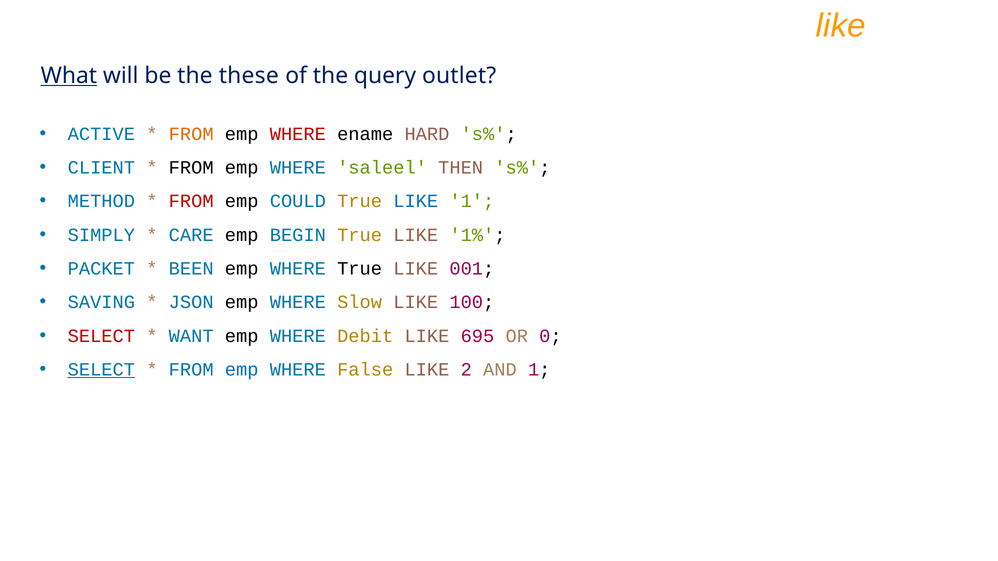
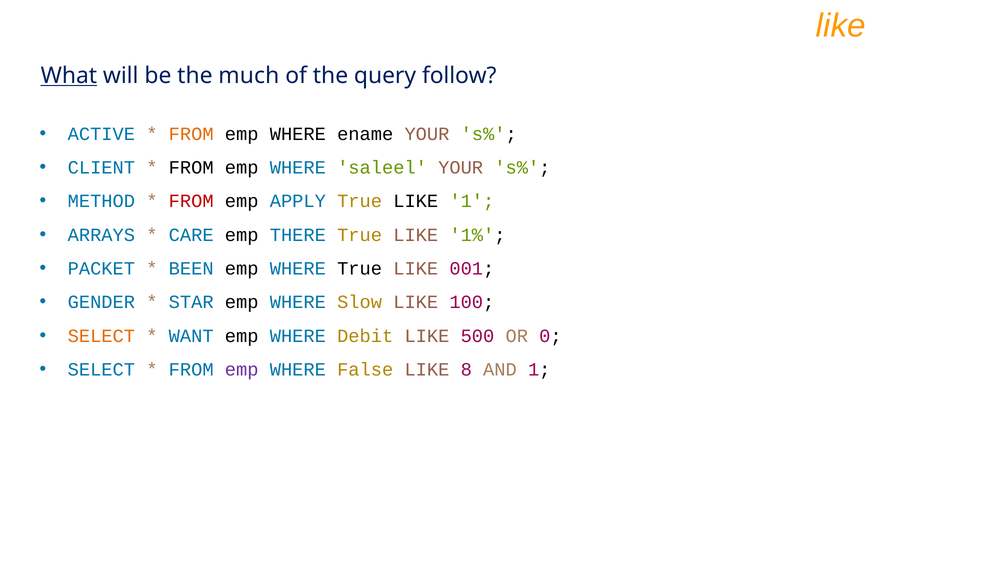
these: these -> much
outlet: outlet -> follow
WHERE at (298, 134) colour: red -> black
ename HARD: HARD -> YOUR
saleel THEN: THEN -> YOUR
COULD: COULD -> APPLY
LIKE at (416, 201) colour: blue -> black
SIMPLY: SIMPLY -> ARRAYS
BEGIN: BEGIN -> THERE
SAVING: SAVING -> GENDER
JSON: JSON -> STAR
SELECT at (101, 336) colour: red -> orange
695: 695 -> 500
SELECT at (101, 370) underline: present -> none
emp at (242, 370) colour: blue -> purple
2: 2 -> 8
